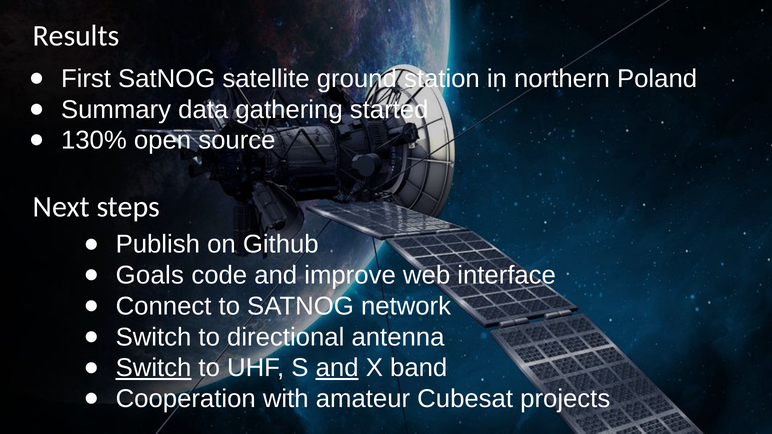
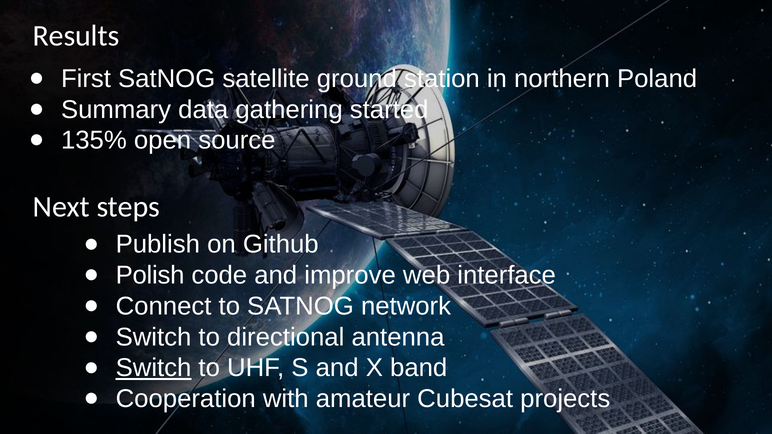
130%: 130% -> 135%
Goals: Goals -> Polish
and at (337, 368) underline: present -> none
